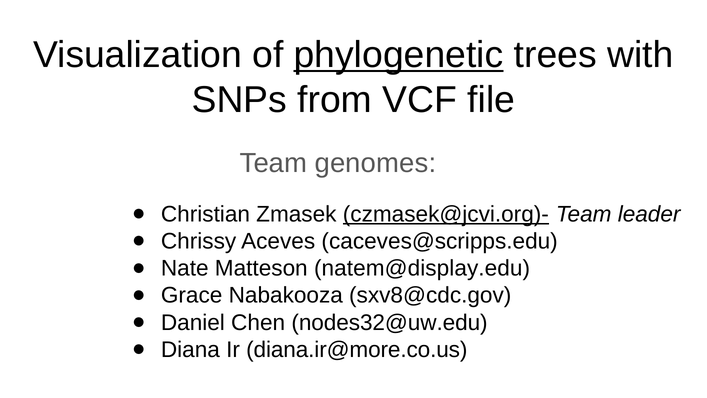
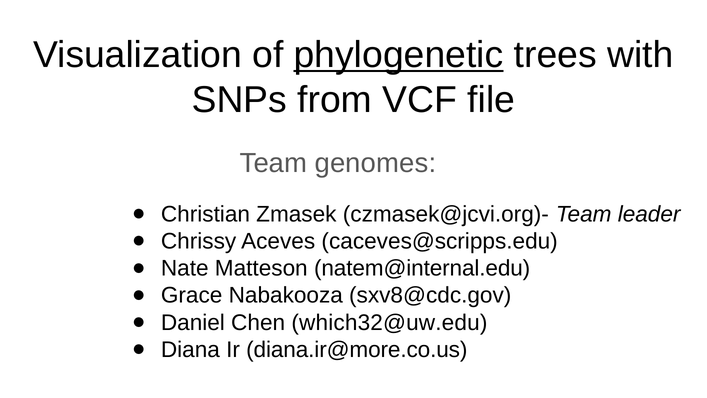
czmasek@jcvi.org)- underline: present -> none
natem@display.edu: natem@display.edu -> natem@internal.edu
nodes32@uw.edu: nodes32@uw.edu -> which32@uw.edu
